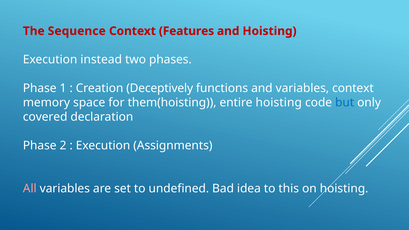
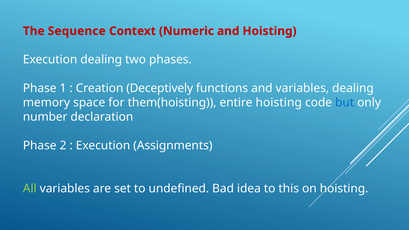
Features: Features -> Numeric
Execution instead: instead -> dealing
variables context: context -> dealing
covered: covered -> number
All colour: pink -> light green
